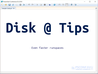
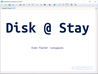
Tips: Tips -> Stay
